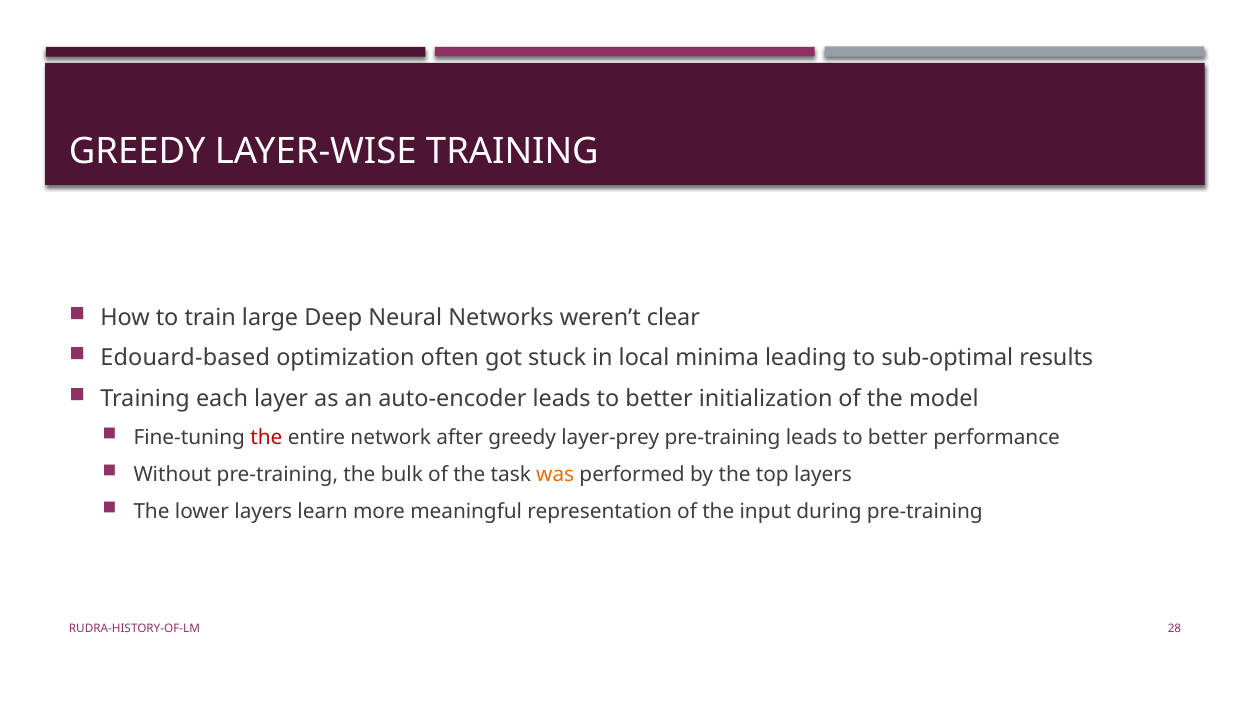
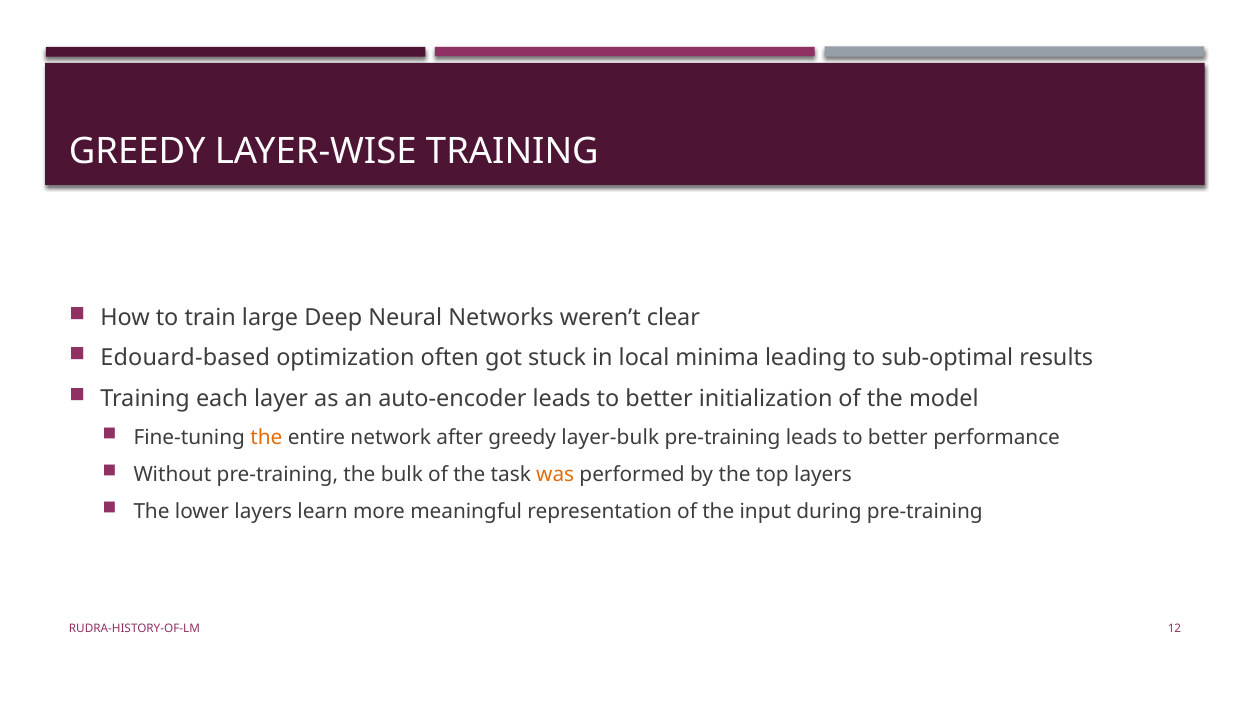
the at (266, 437) colour: red -> orange
layer-prey: layer-prey -> layer-bulk
28: 28 -> 12
